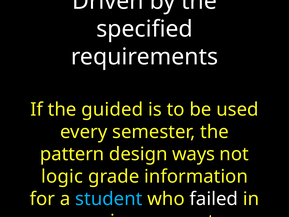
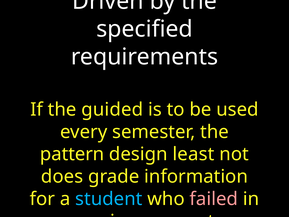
ways: ways -> least
logic: logic -> does
failed colour: white -> pink
